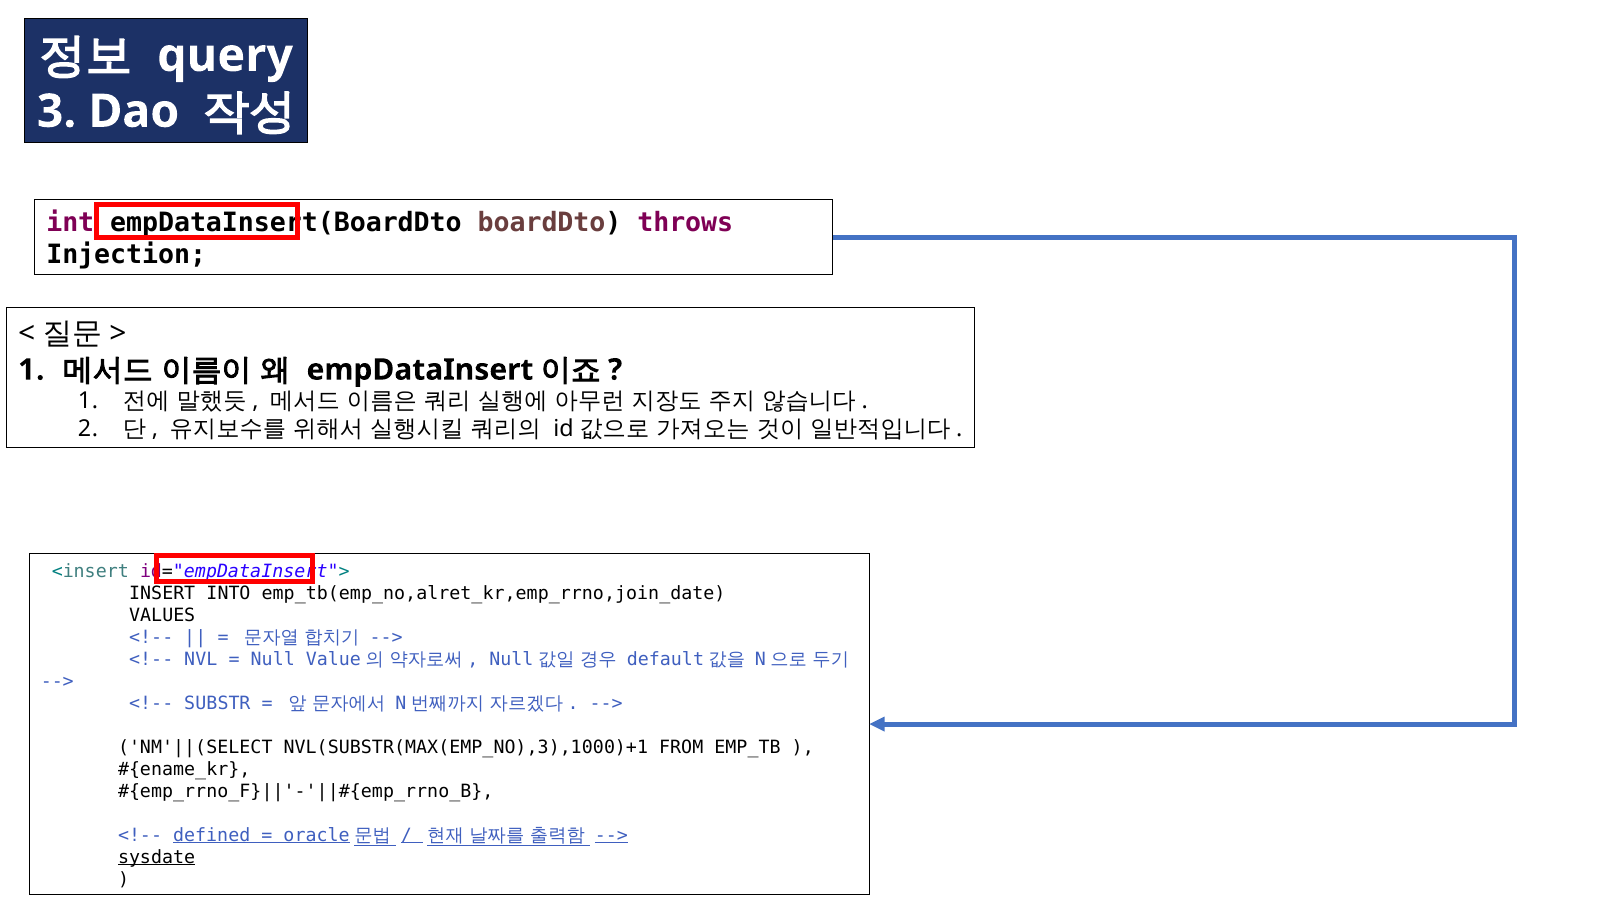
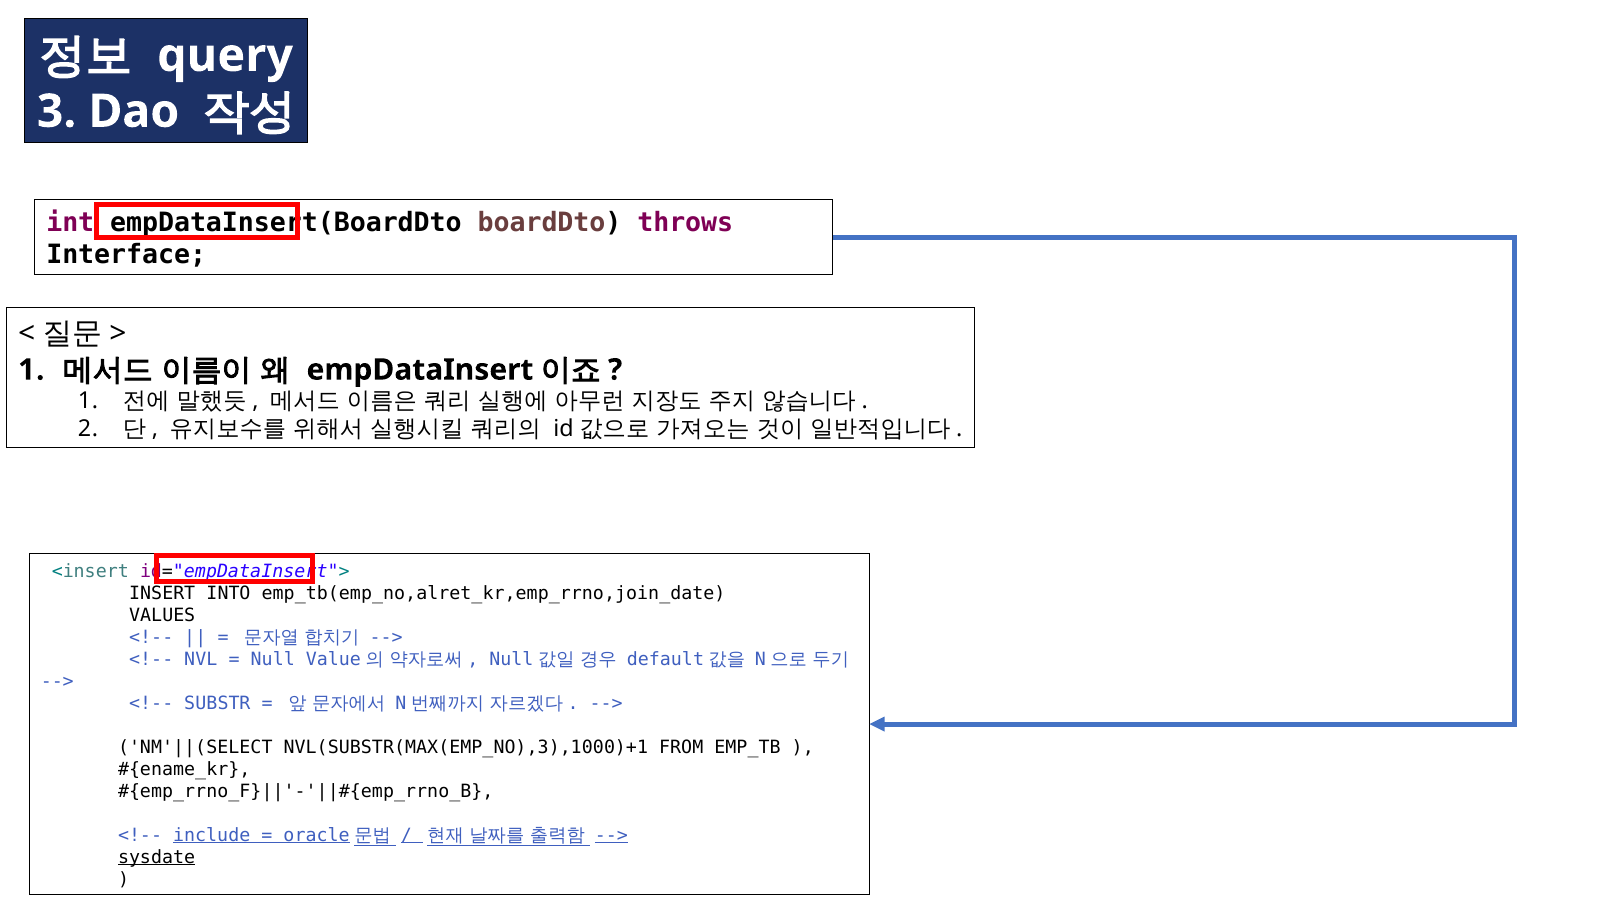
Injection: Injection -> Interface
defined: defined -> include
